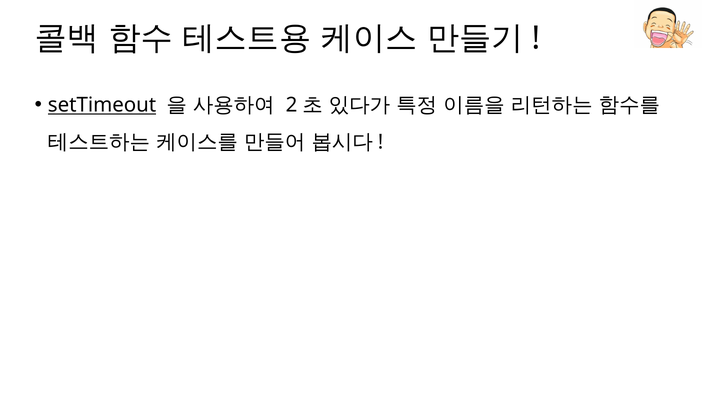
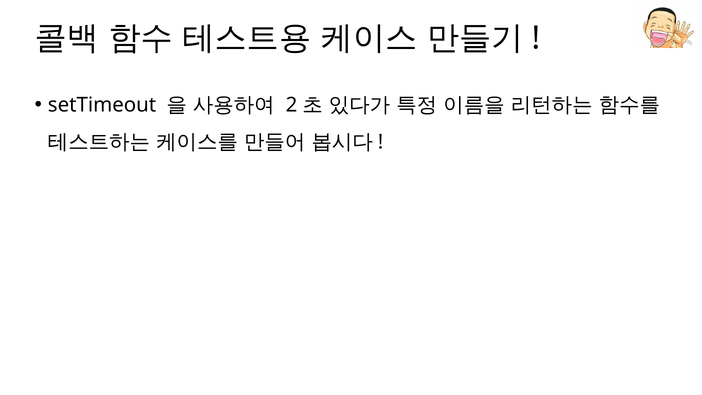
setTimeout underline: present -> none
